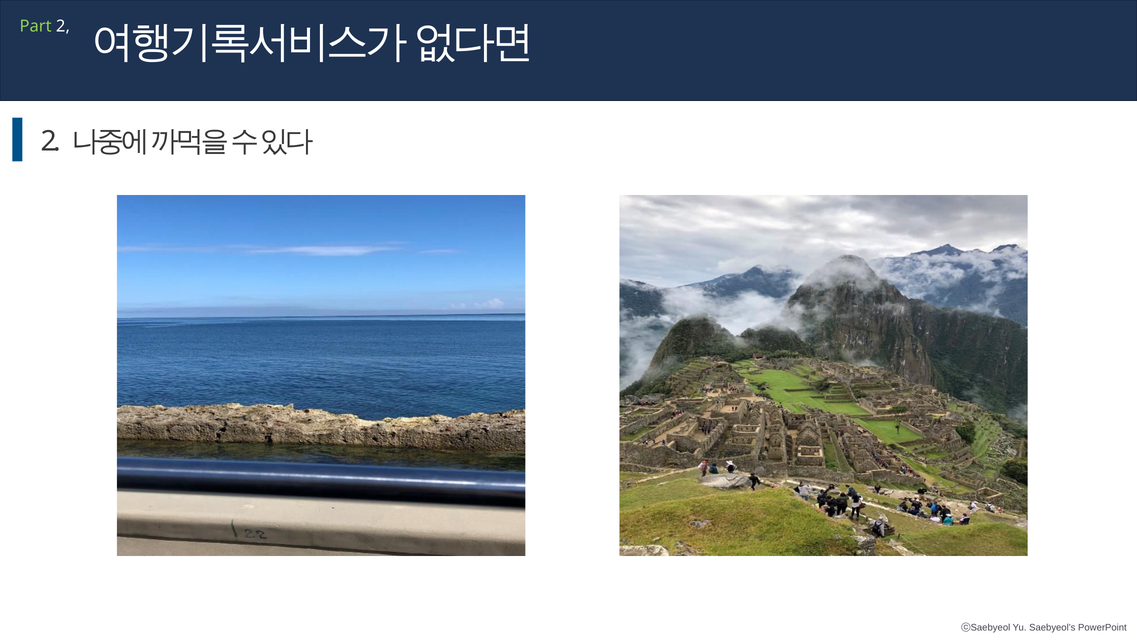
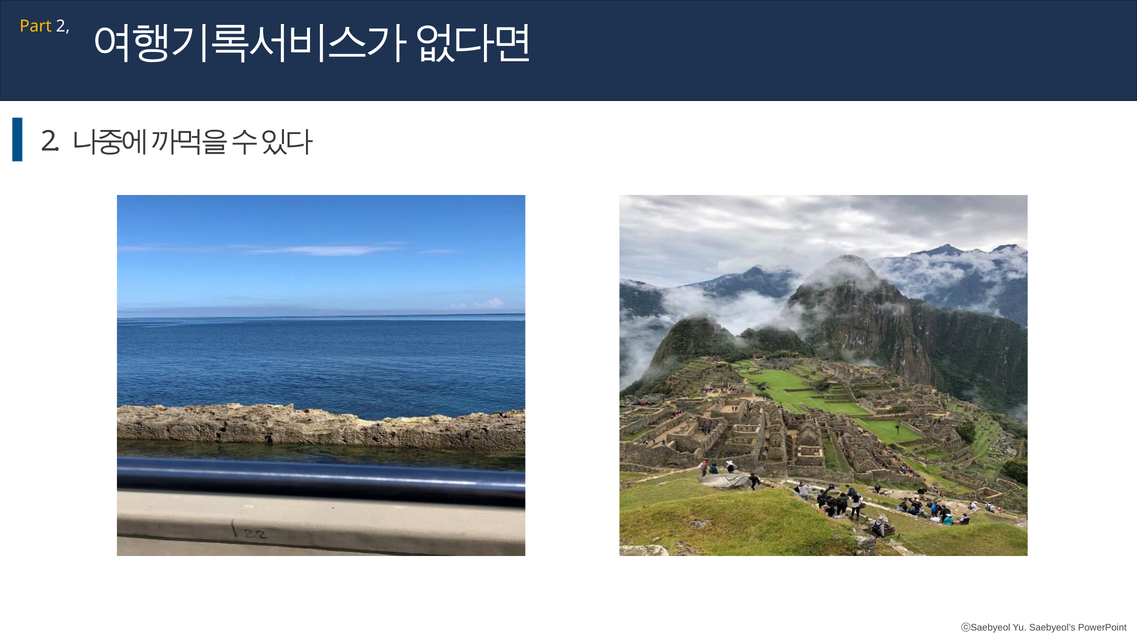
Part colour: light green -> yellow
